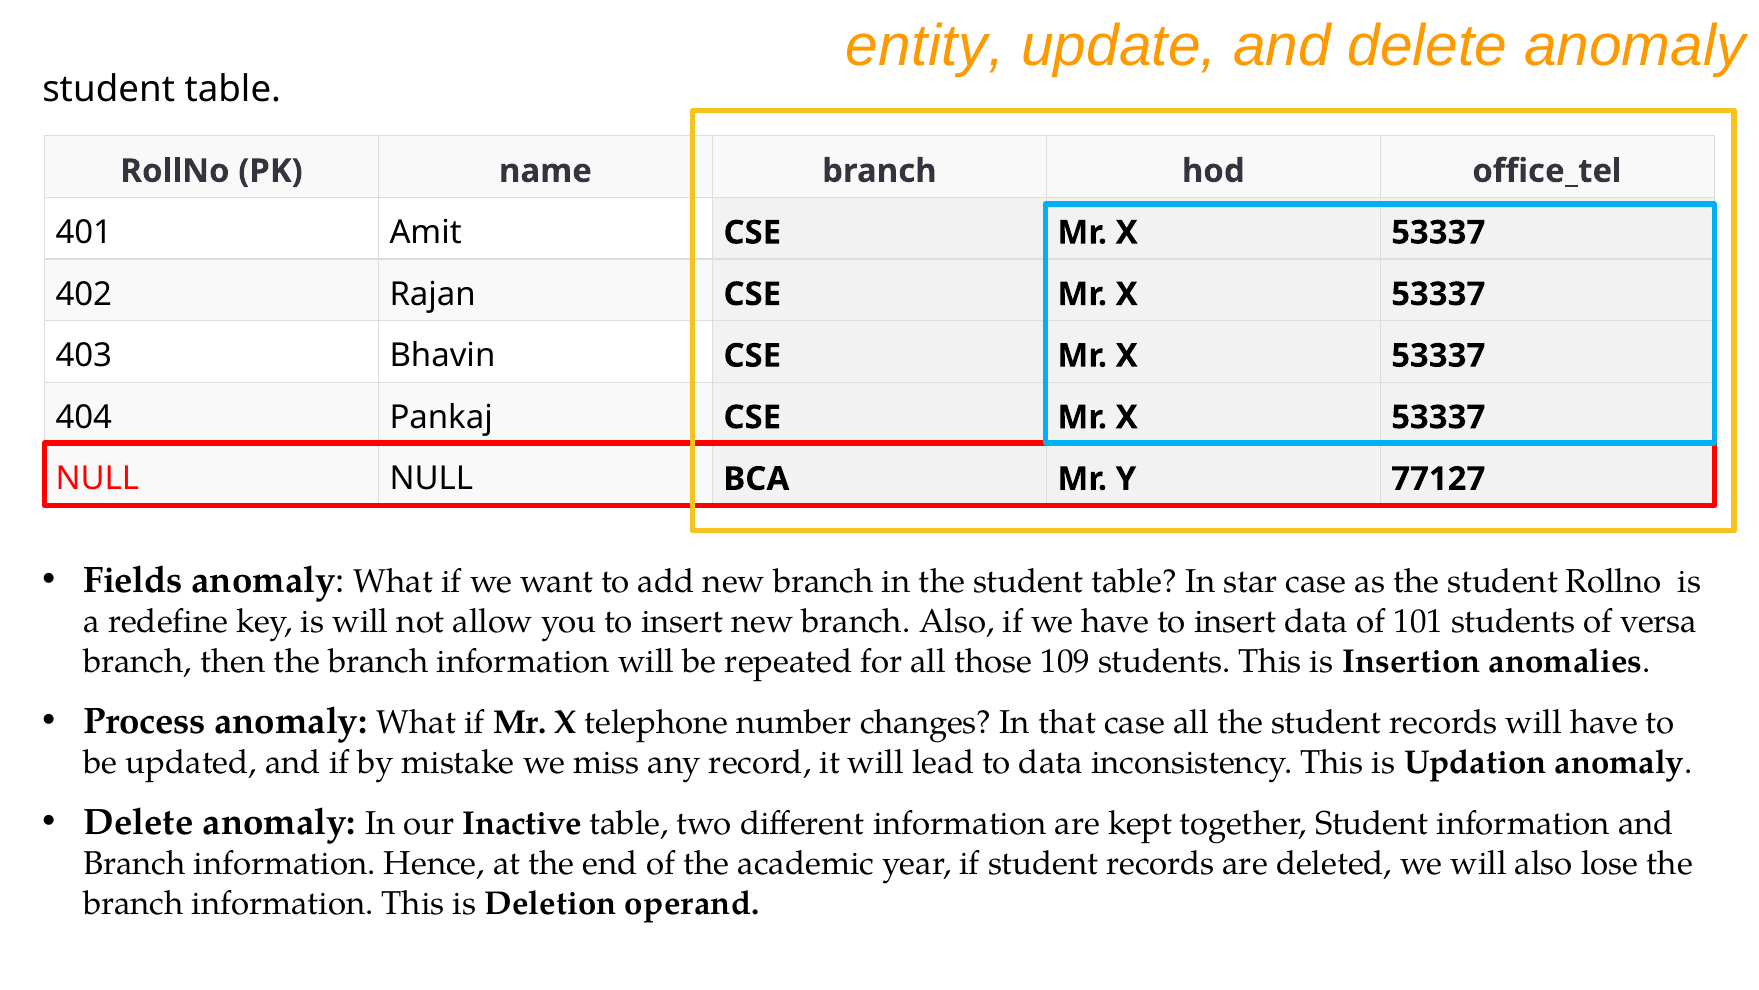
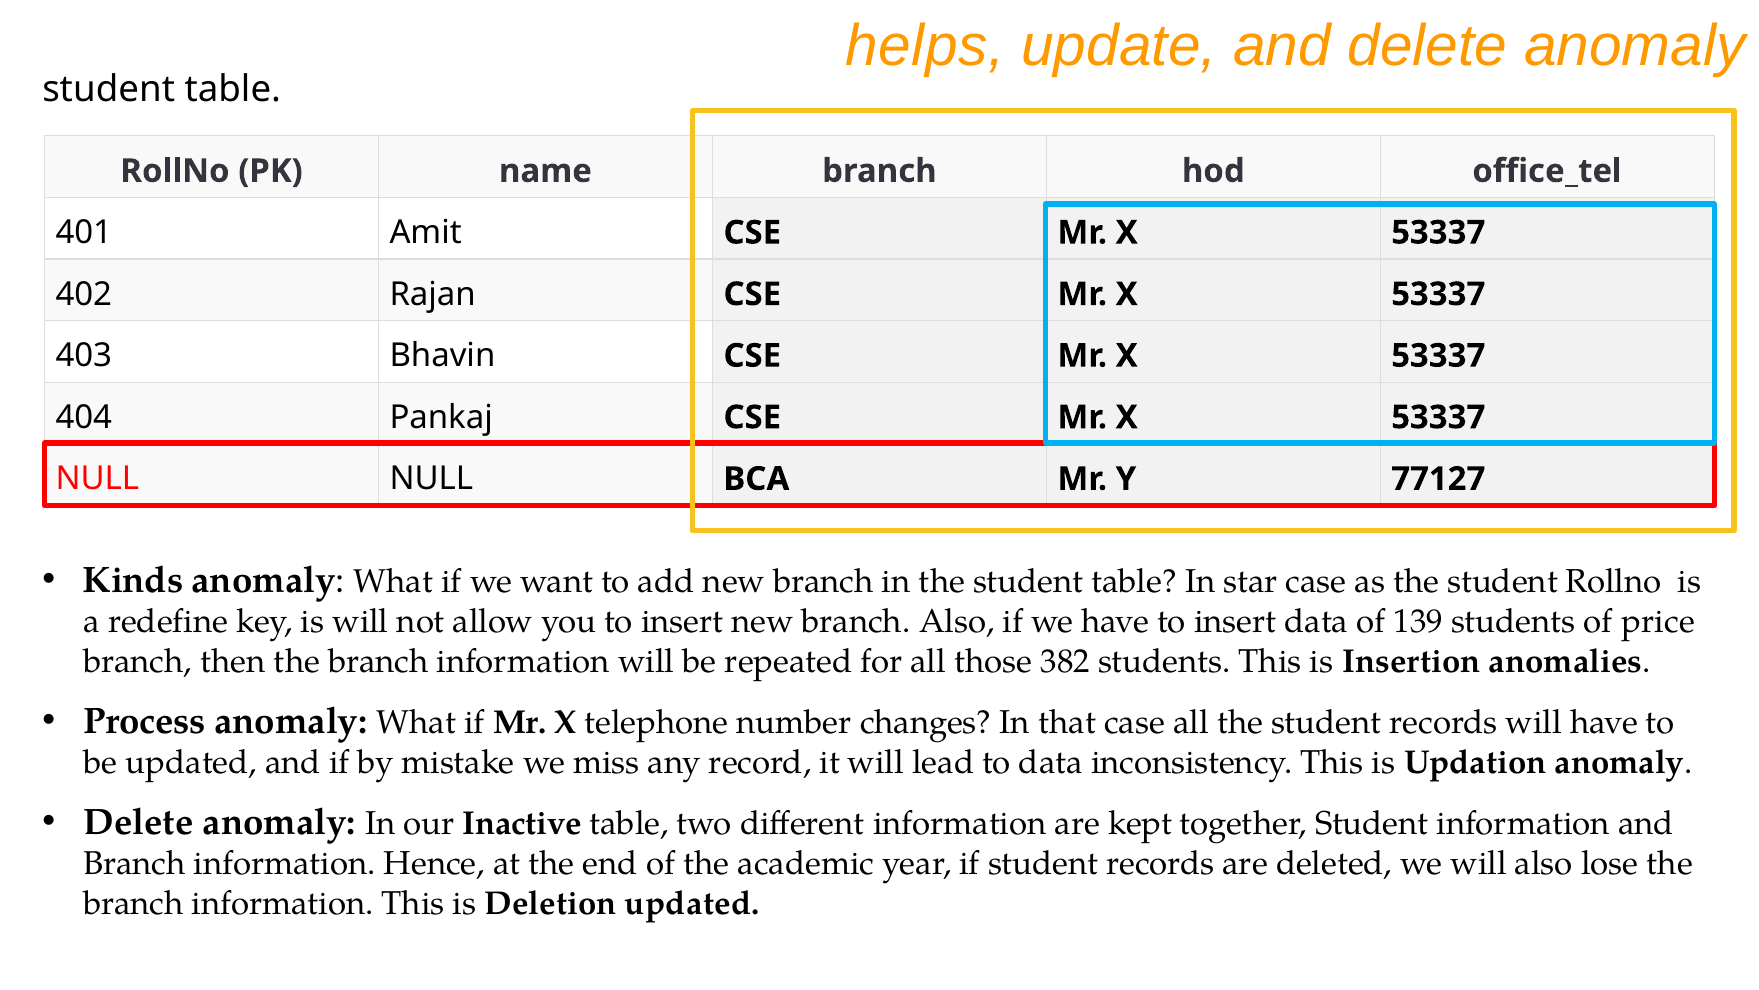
entity: entity -> helps
Fields: Fields -> Kinds
101: 101 -> 139
versa: versa -> price
109: 109 -> 382
Deletion operand: operand -> updated
